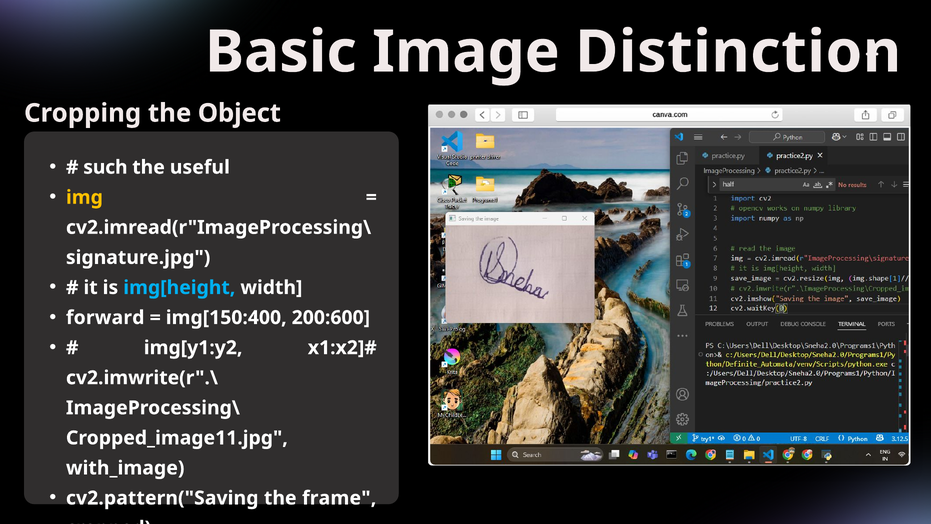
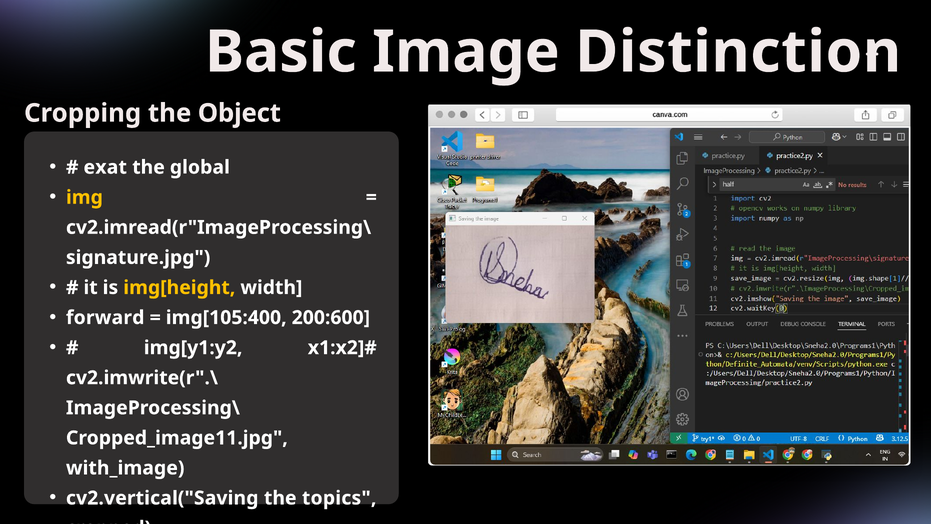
such: such -> exat
useful: useful -> global
img[height colour: light blue -> yellow
img[150:400: img[150:400 -> img[105:400
cv2.pattern("Saving: cv2.pattern("Saving -> cv2.vertical("Saving
frame: frame -> topics
